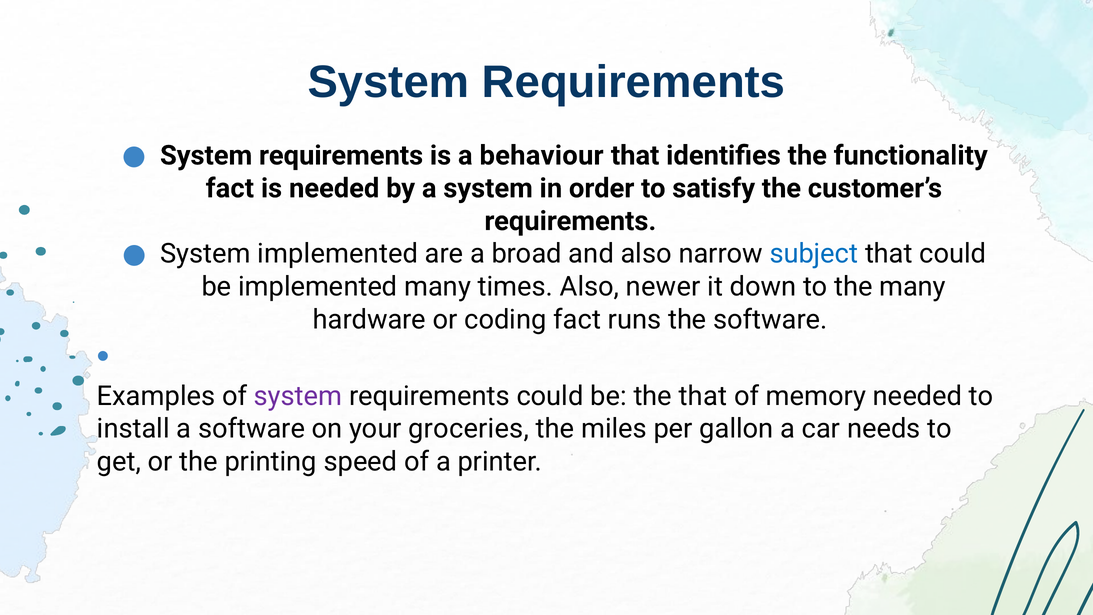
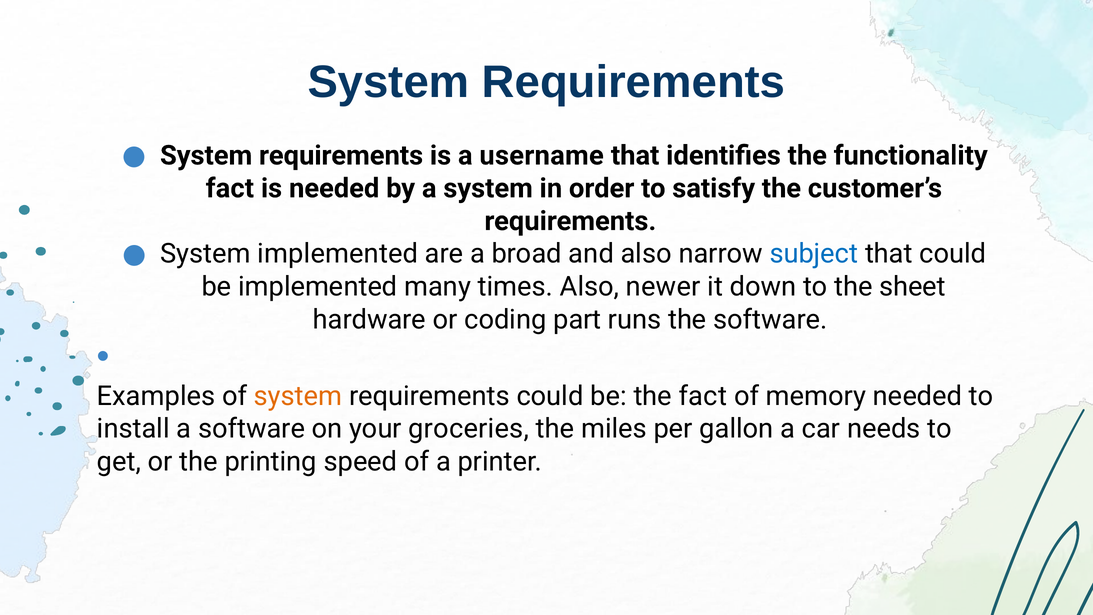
behaviour: behaviour -> username
the many: many -> sheet
coding fact: fact -> part
system at (298, 396) colour: purple -> orange
the that: that -> fact
